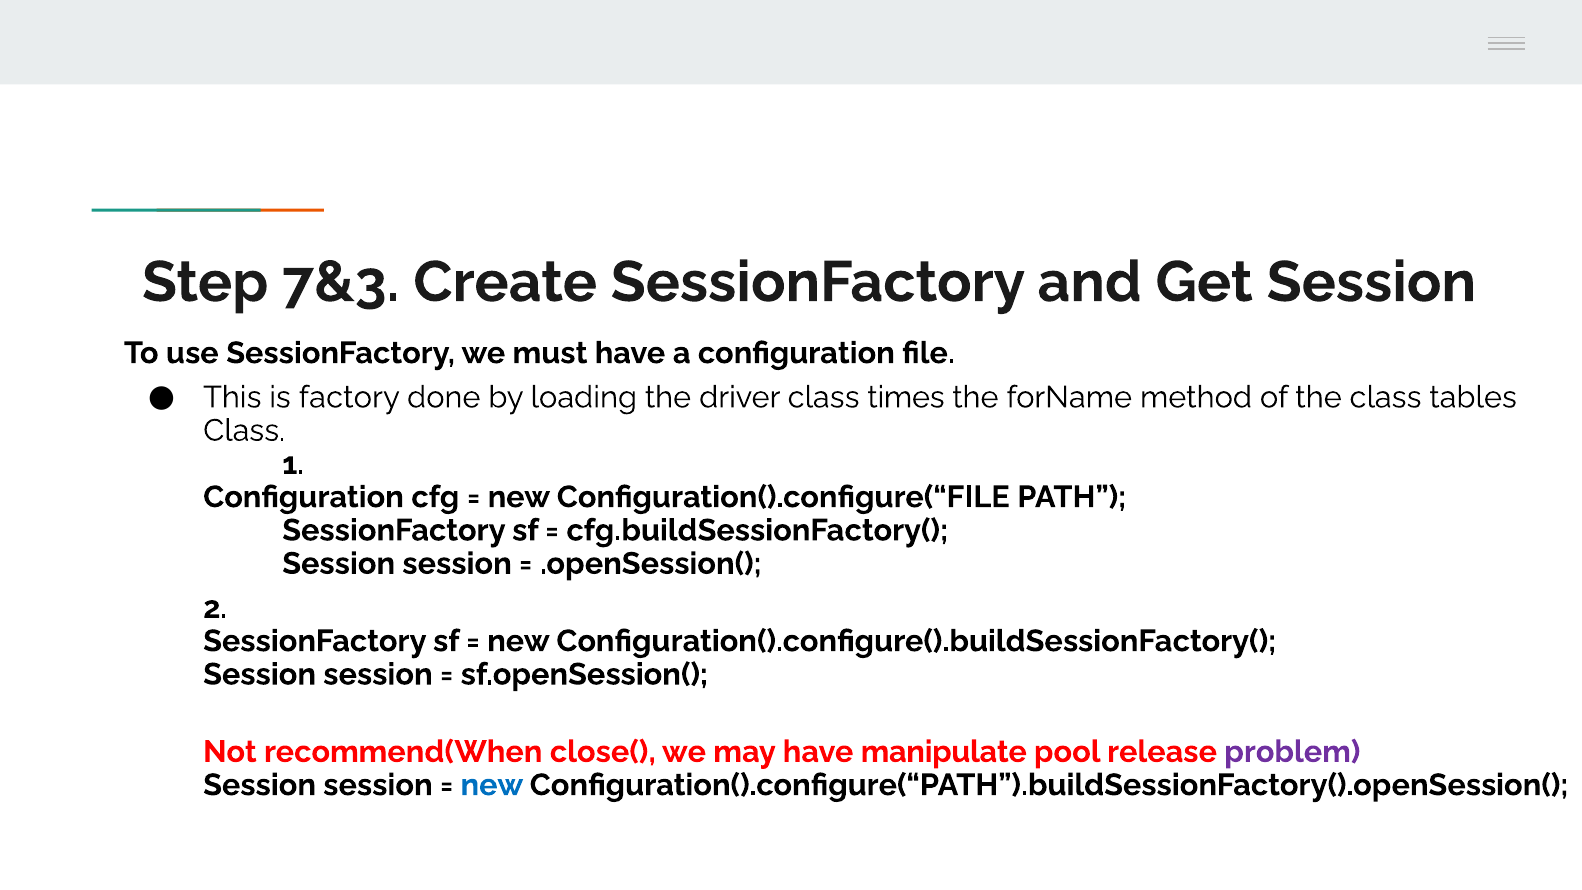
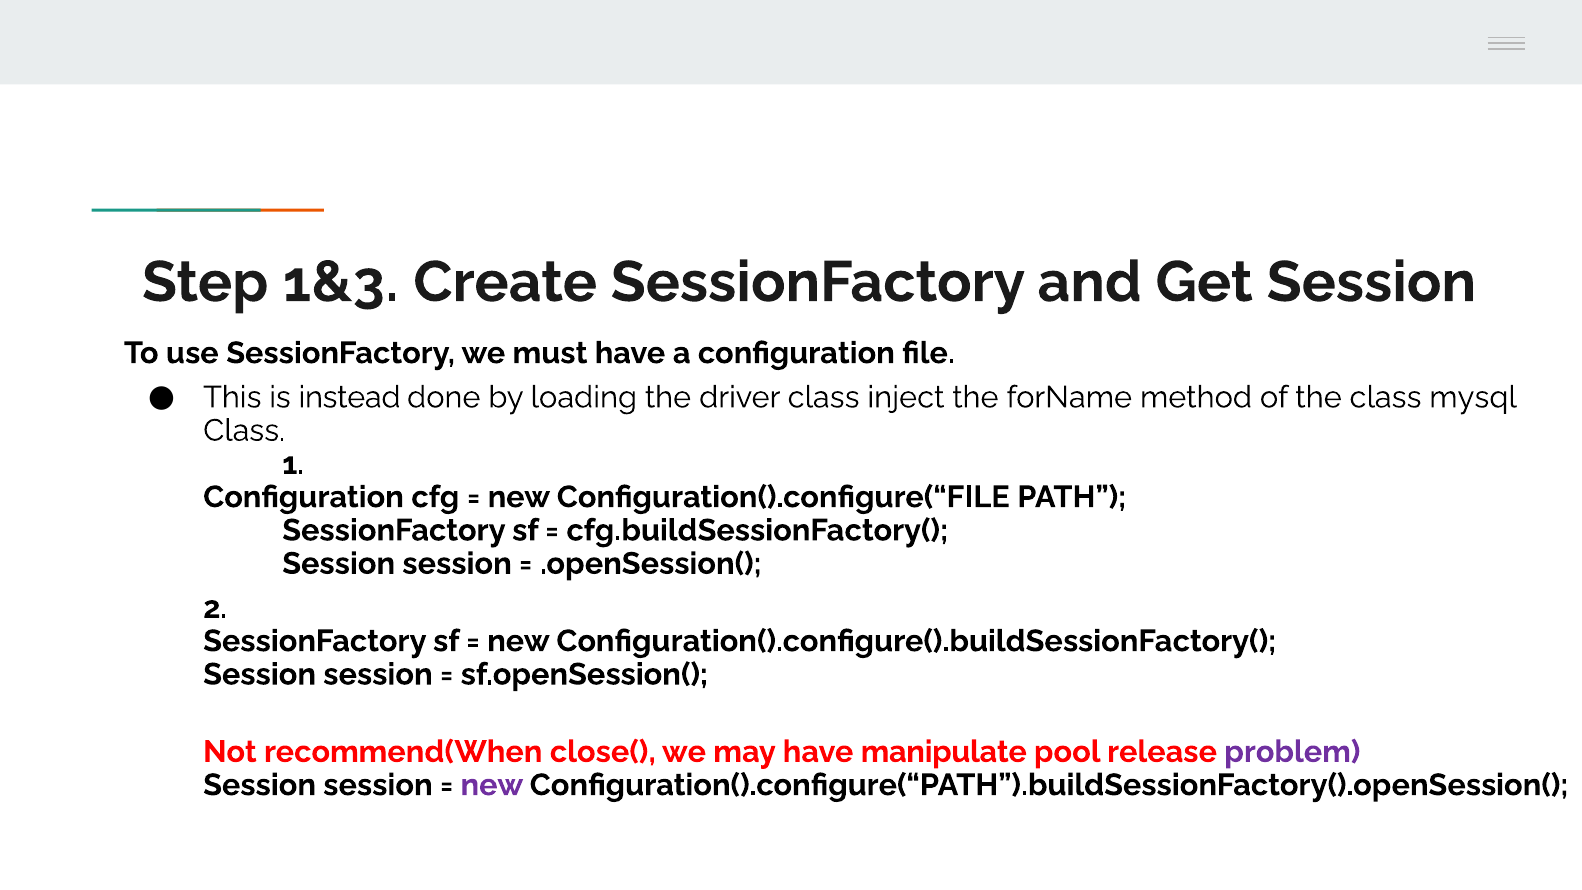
7&3: 7&3 -> 1&3
factory: factory -> instead
times: times -> inject
tables: tables -> mysql
new at (492, 785) colour: blue -> purple
